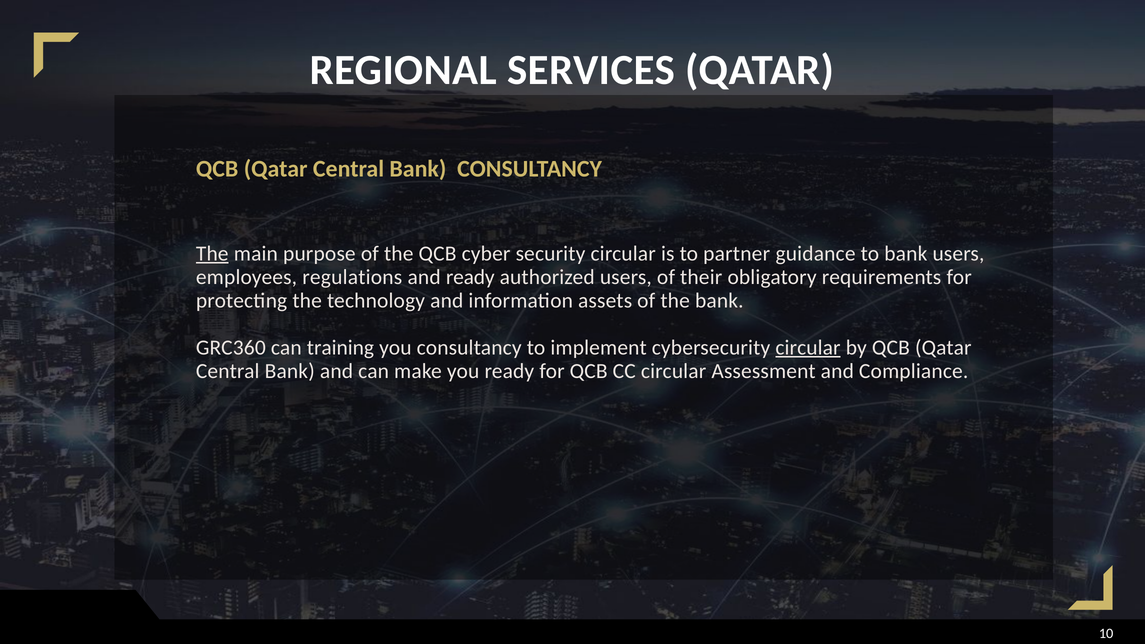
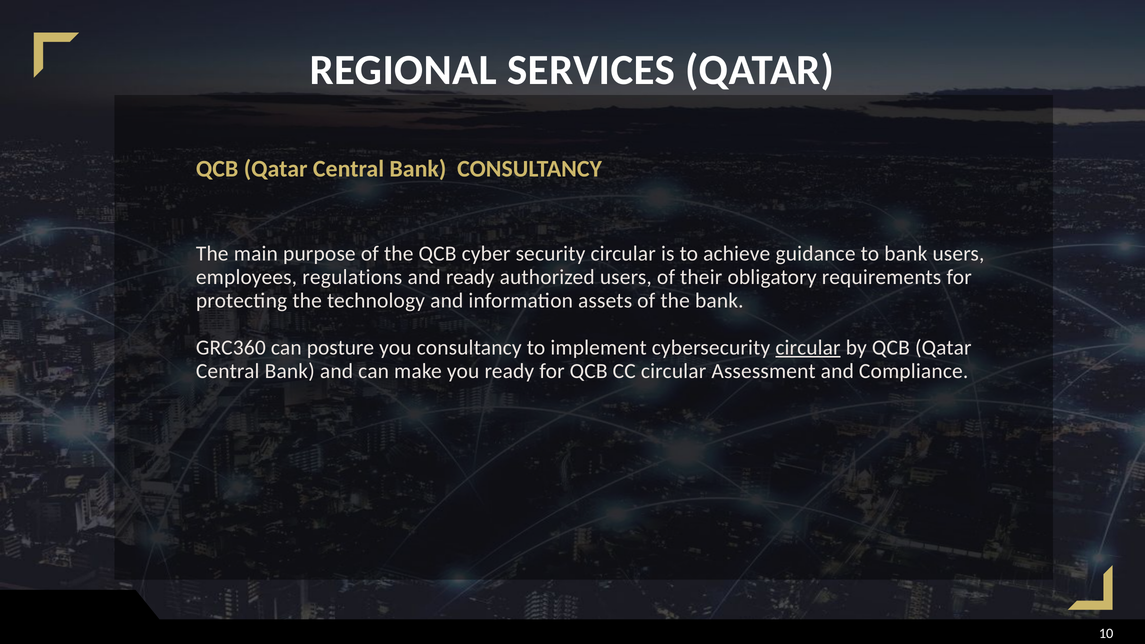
The at (212, 254) underline: present -> none
partner: partner -> achieve
training: training -> posture
